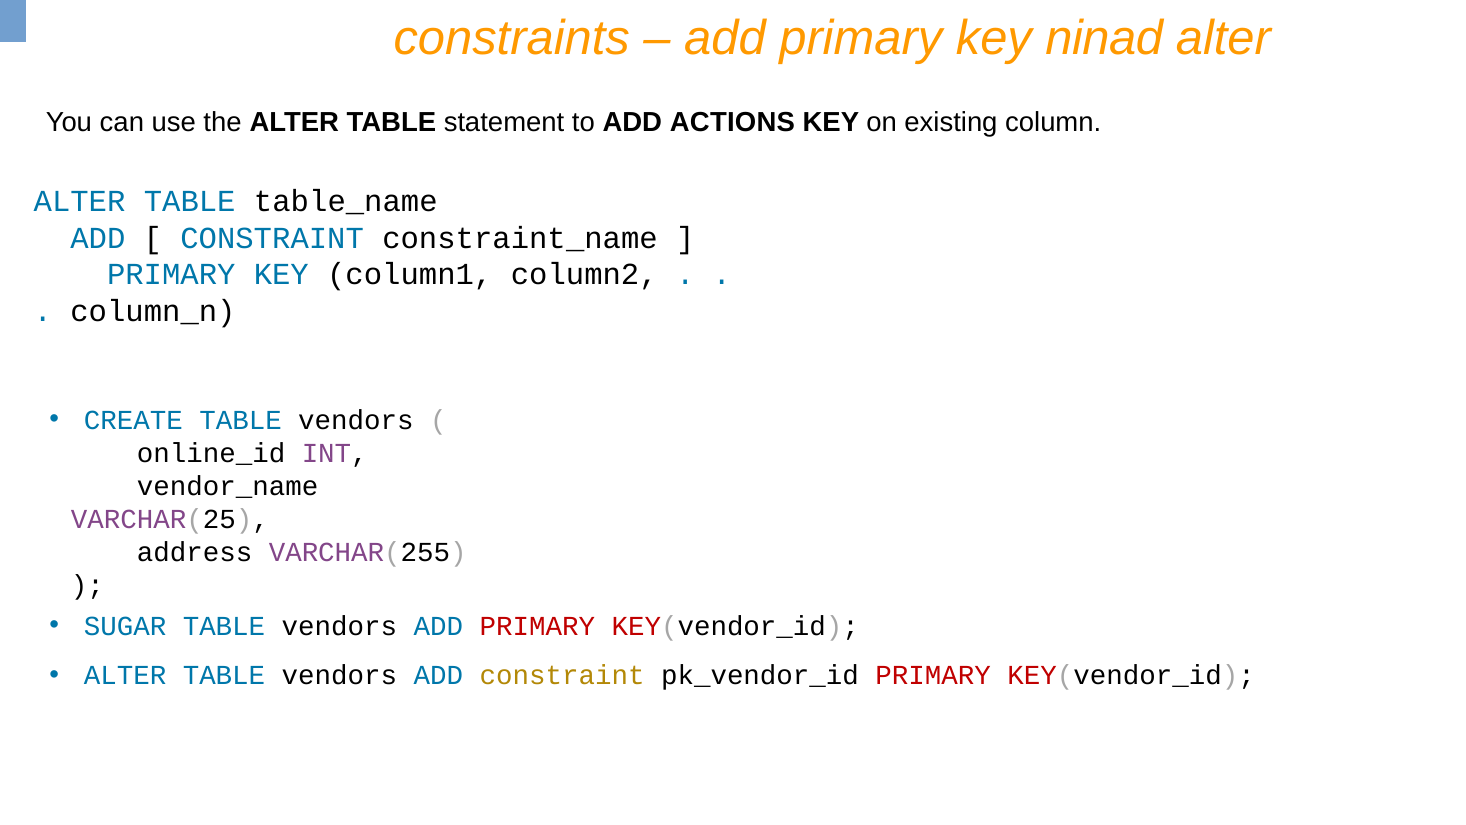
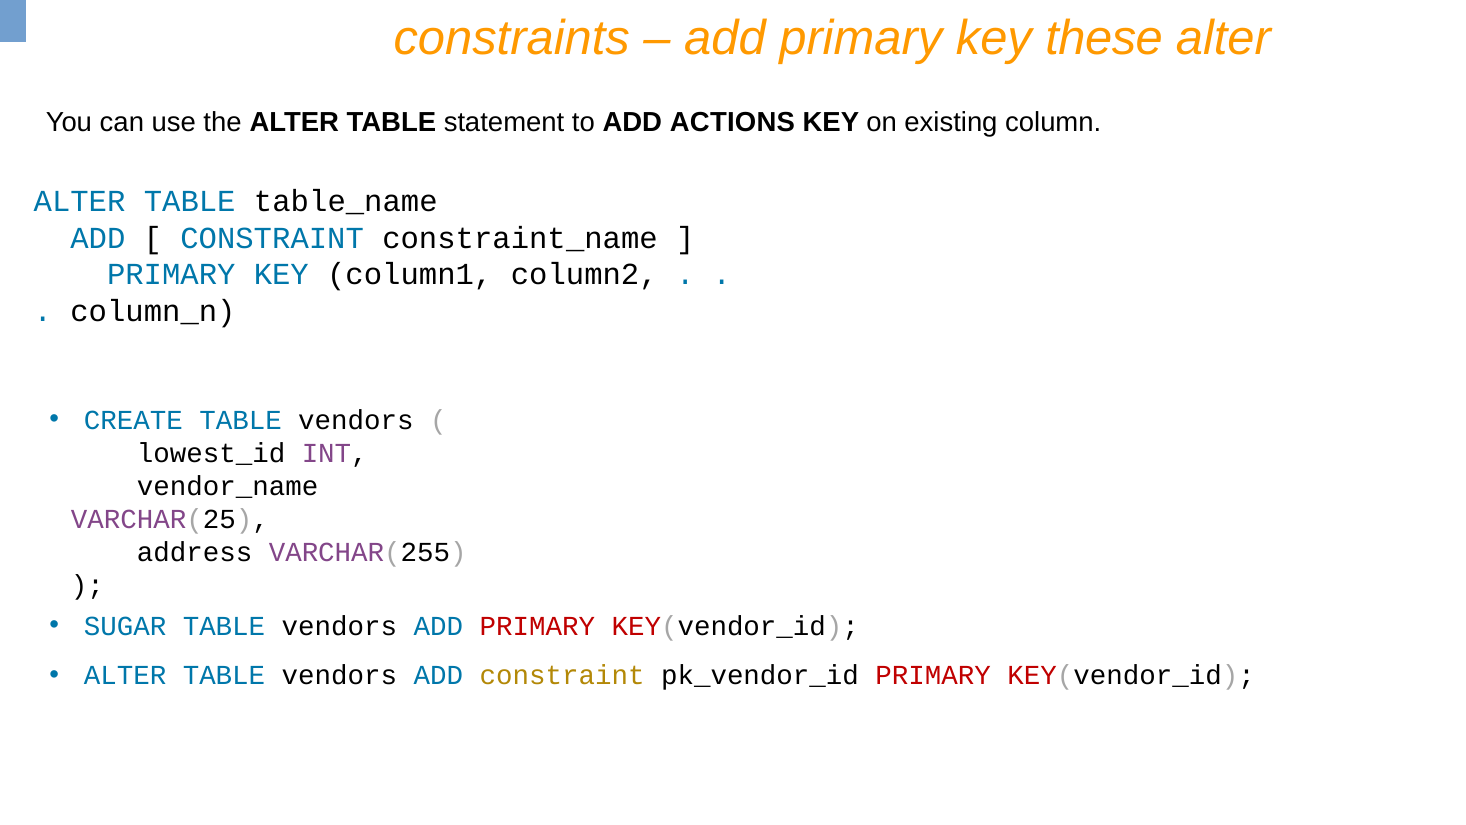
ninad: ninad -> these
online_id: online_id -> lowest_id
